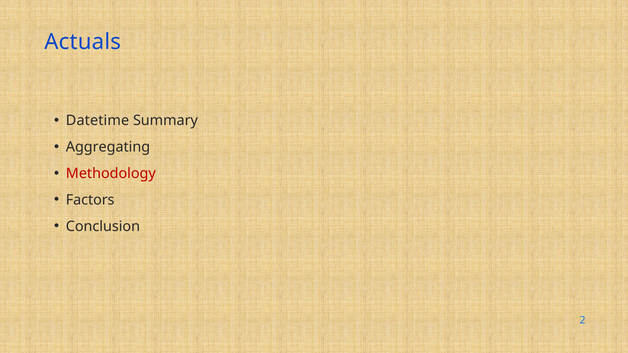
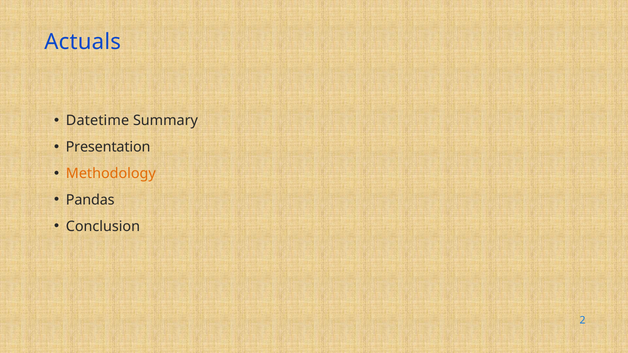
Aggregating: Aggregating -> Presentation
Methodology colour: red -> orange
Factors: Factors -> Pandas
